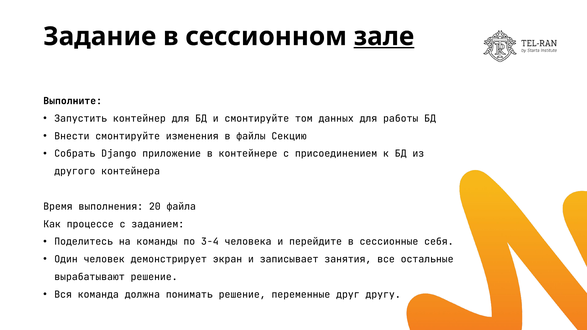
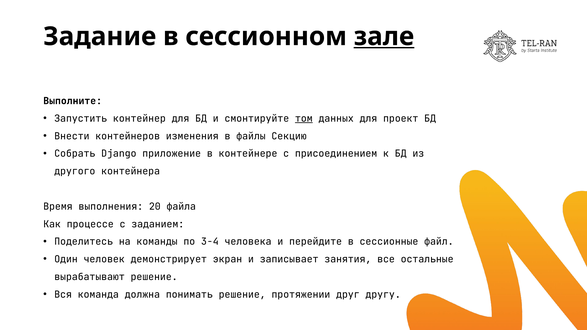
том underline: none -> present
работы: работы -> проект
Внести смонтируйте: смонтируйте -> контейнеров
себя: себя -> файл
переменные: переменные -> протяжении
